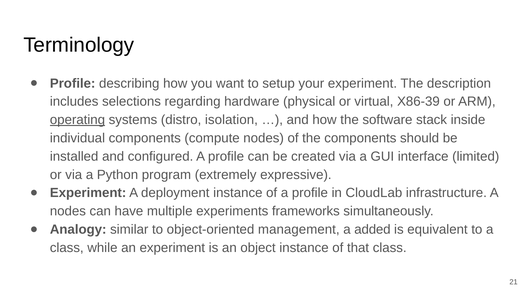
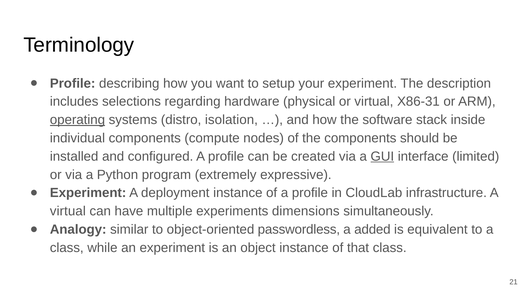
X86-39: X86-39 -> X86-31
GUI underline: none -> present
nodes at (68, 211): nodes -> virtual
frameworks: frameworks -> dimensions
management: management -> passwordless
